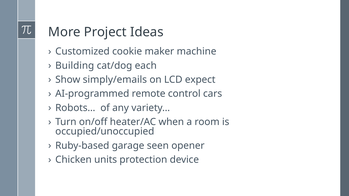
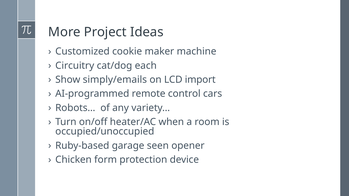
Building: Building -> Circuitry
expect: expect -> import
units: units -> form
